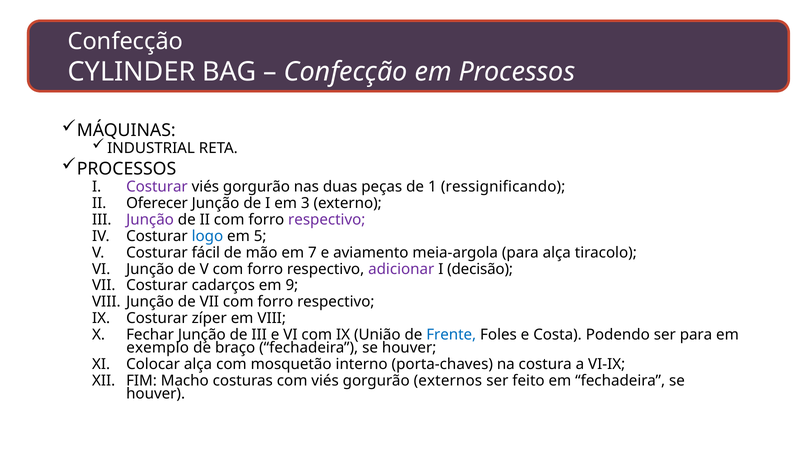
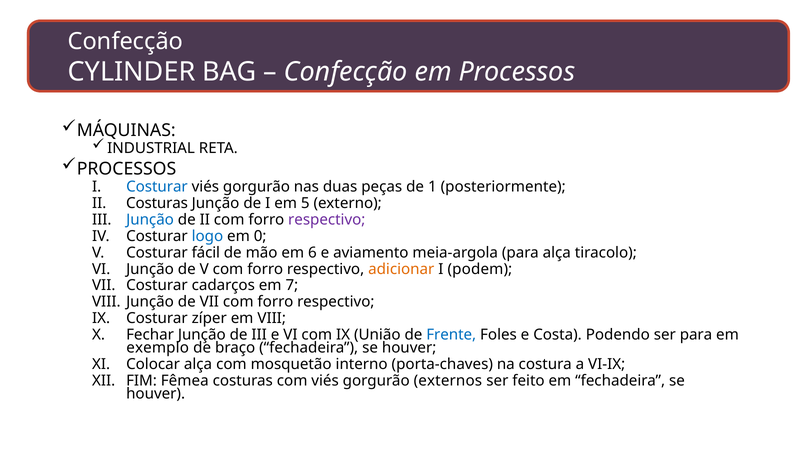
Costurar at (157, 187) colour: purple -> blue
ressignificando: ressignificando -> posteriormente
II Oferecer: Oferecer -> Costuras
3: 3 -> 5
Junção at (150, 220) colour: purple -> blue
5: 5 -> 0
7: 7 -> 6
adicionar colour: purple -> orange
decisão: decisão -> podem
9: 9 -> 7
Macho: Macho -> Fêmea
